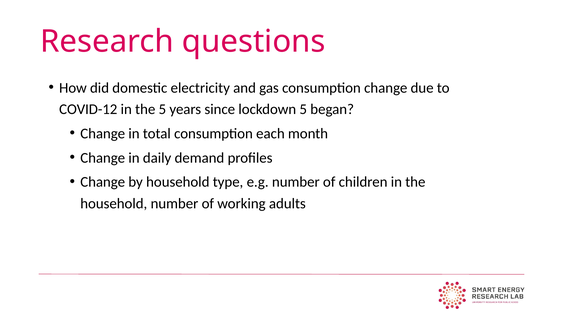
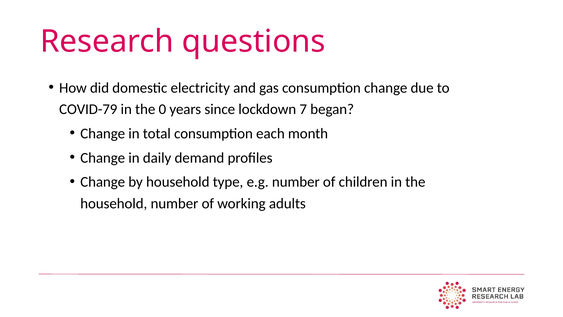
COVID-12: COVID-12 -> COVID-79
the 5: 5 -> 0
lockdown 5: 5 -> 7
